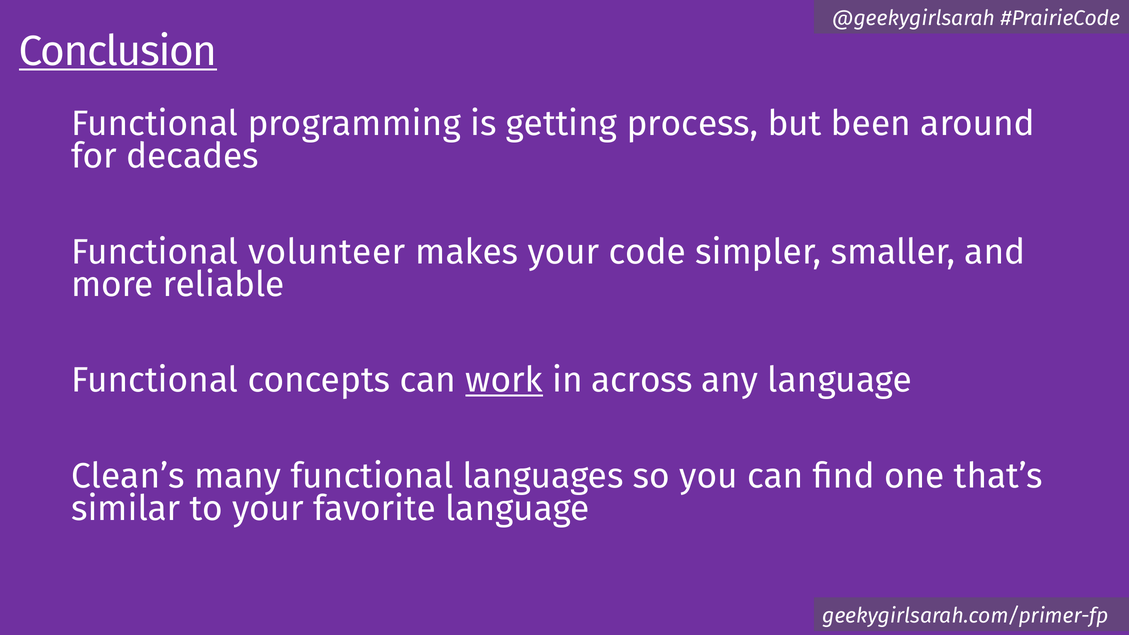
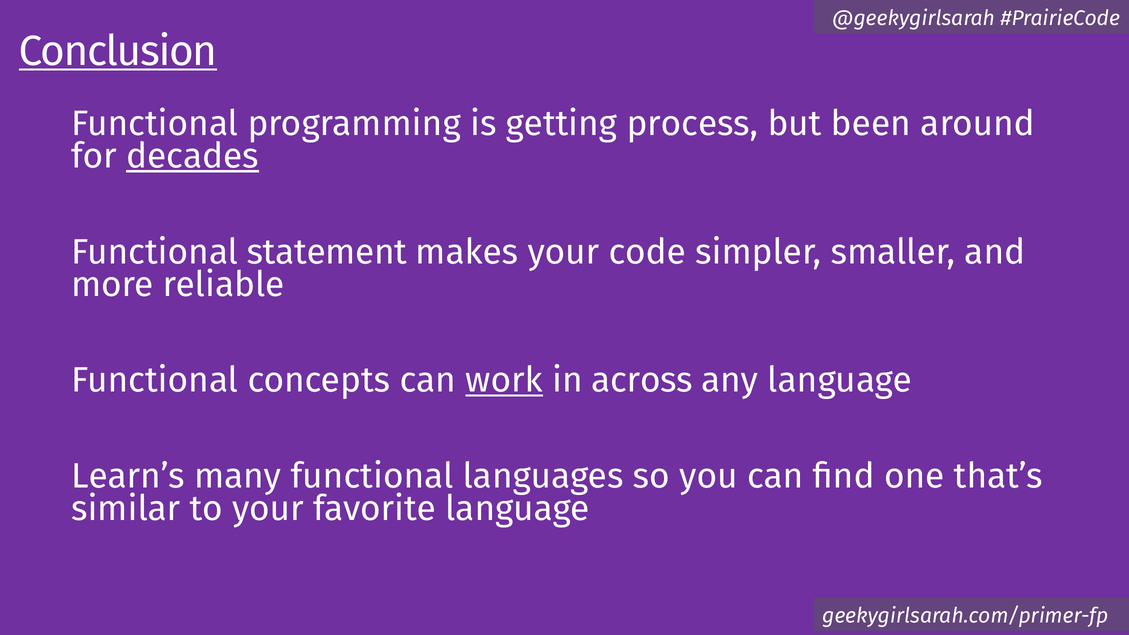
decades underline: none -> present
volunteer: volunteer -> statement
Clean’s: Clean’s -> Learn’s
